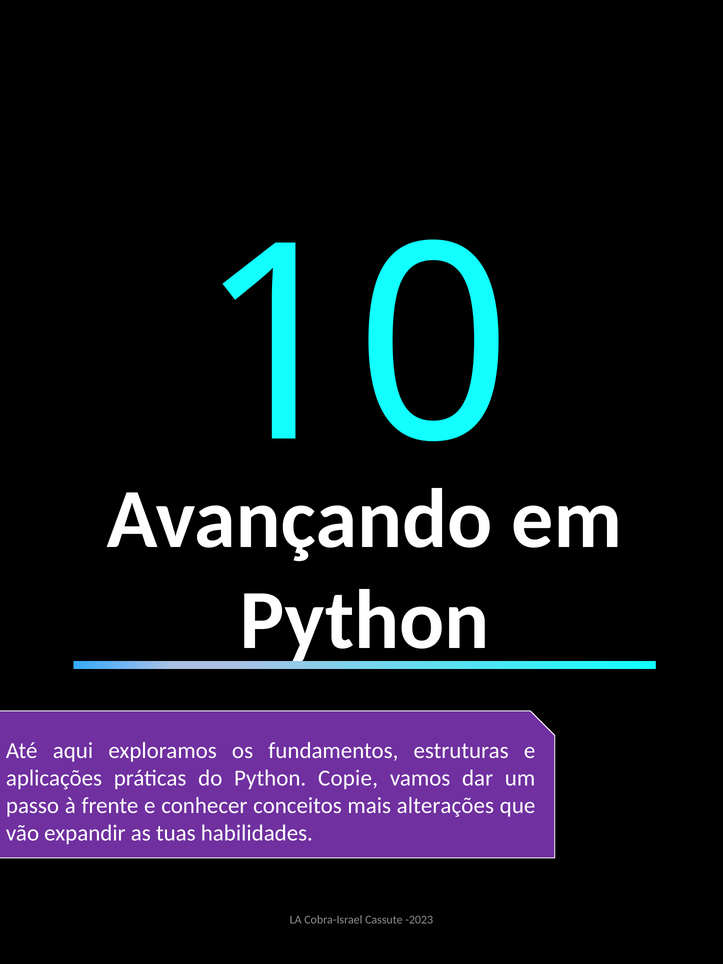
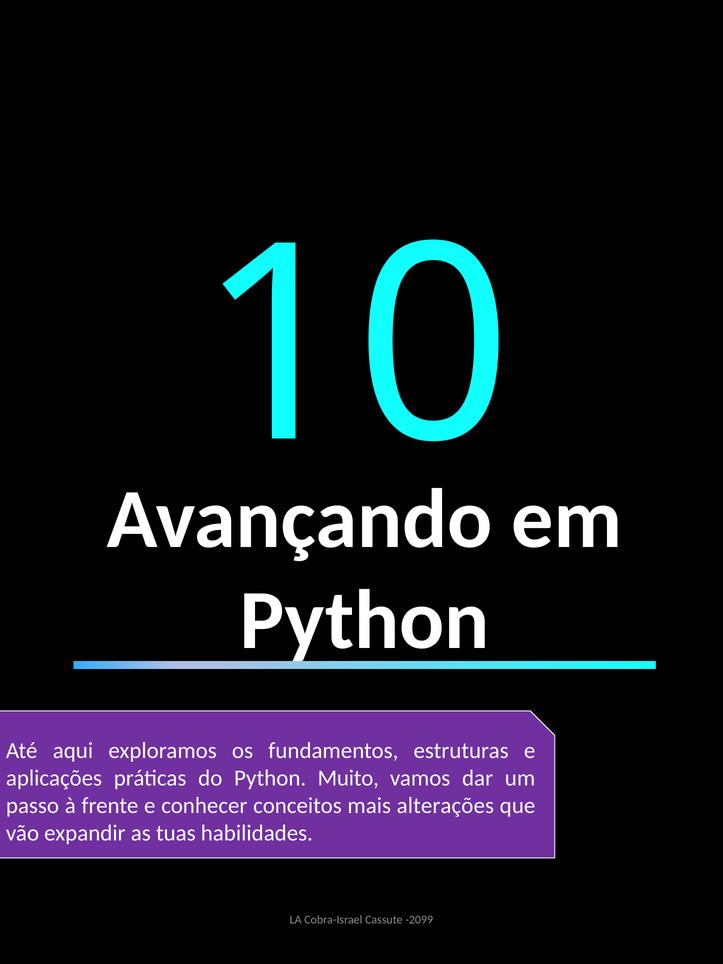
Copie: Copie -> Muito
-2023: -2023 -> -2099
